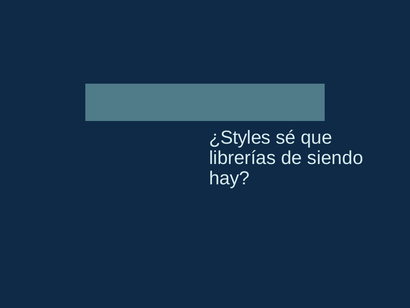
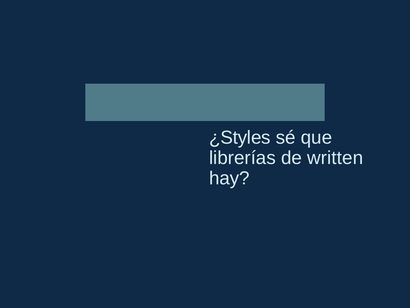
siendo: siendo -> written
